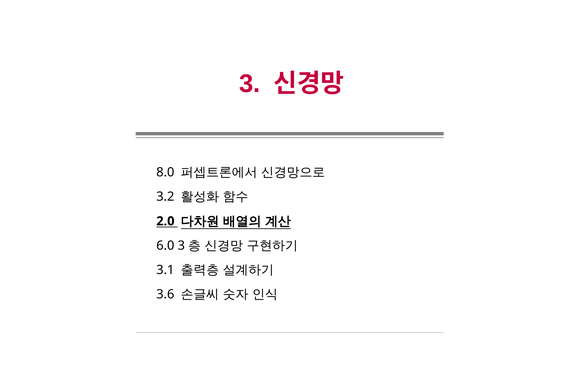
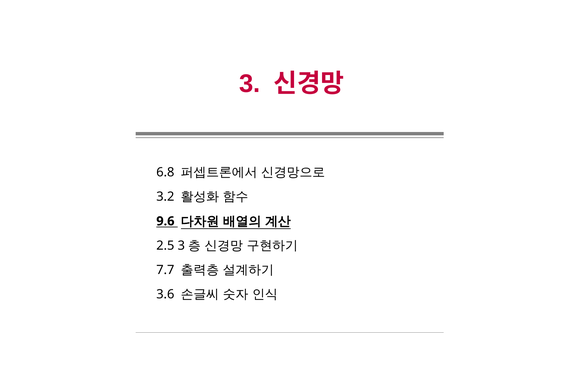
8.0: 8.0 -> 6.8
2.0: 2.0 -> 9.6
6.0: 6.0 -> 2.5
3.1: 3.1 -> 7.7
